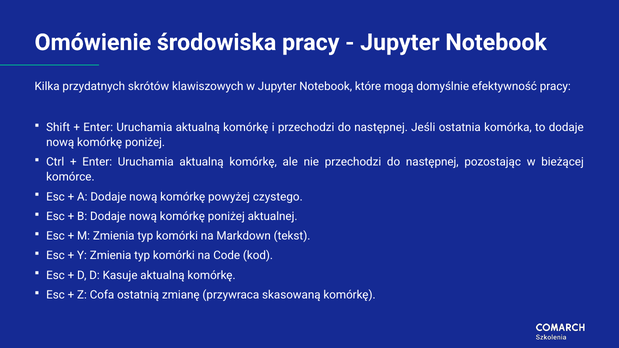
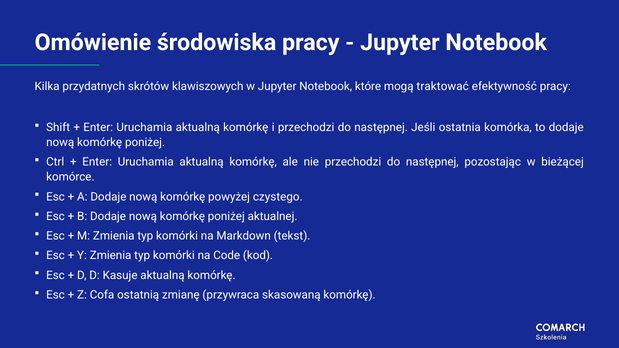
domyślnie: domyślnie -> traktować
